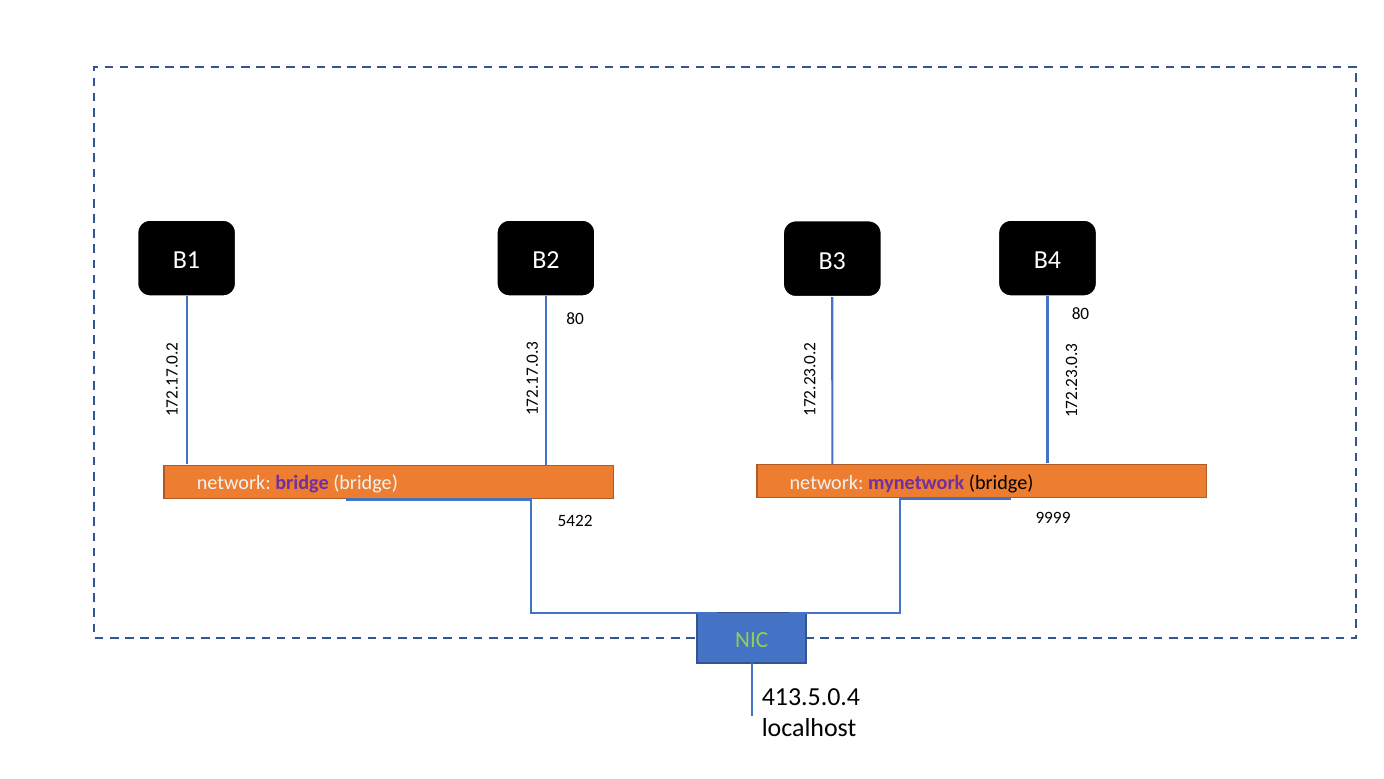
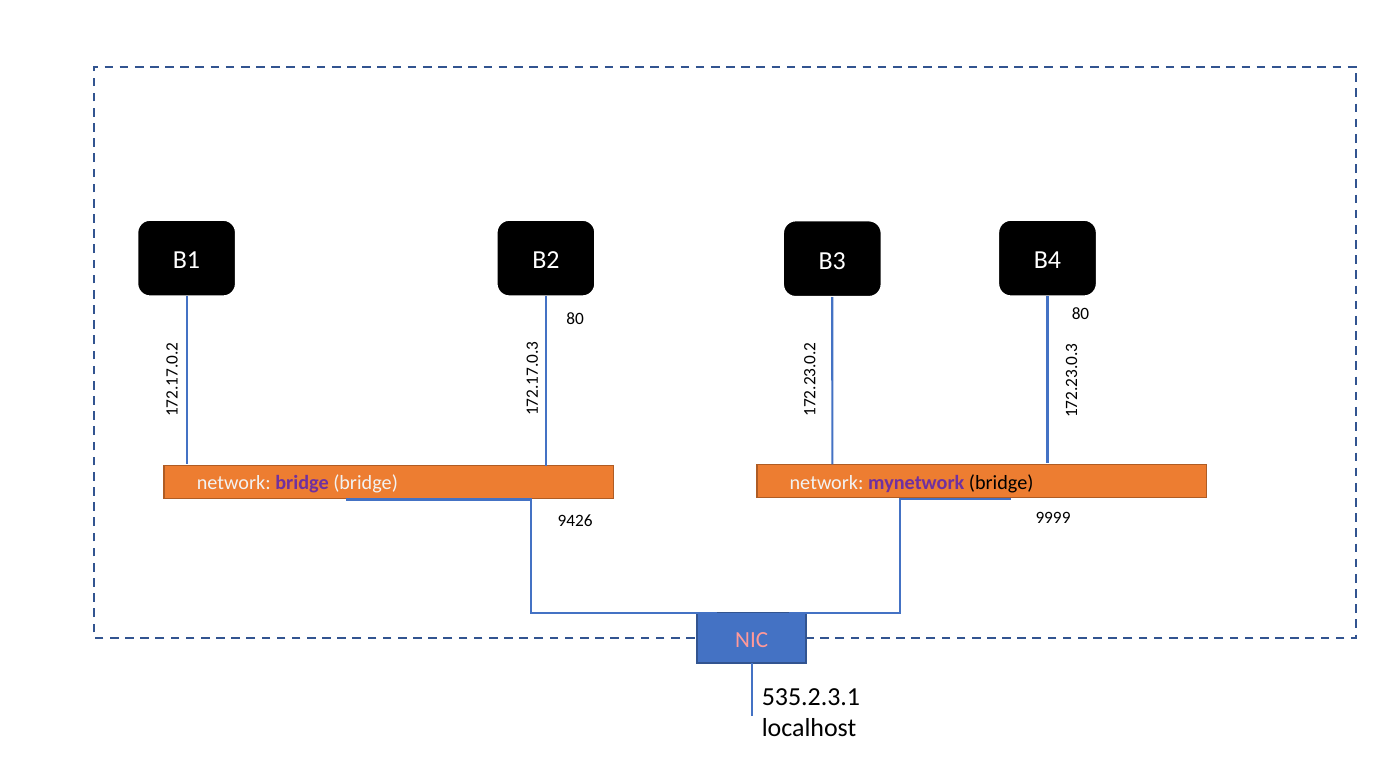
5422: 5422 -> 9426
NIC colour: light green -> pink
413.5.0.4: 413.5.0.4 -> 535.2.3.1
